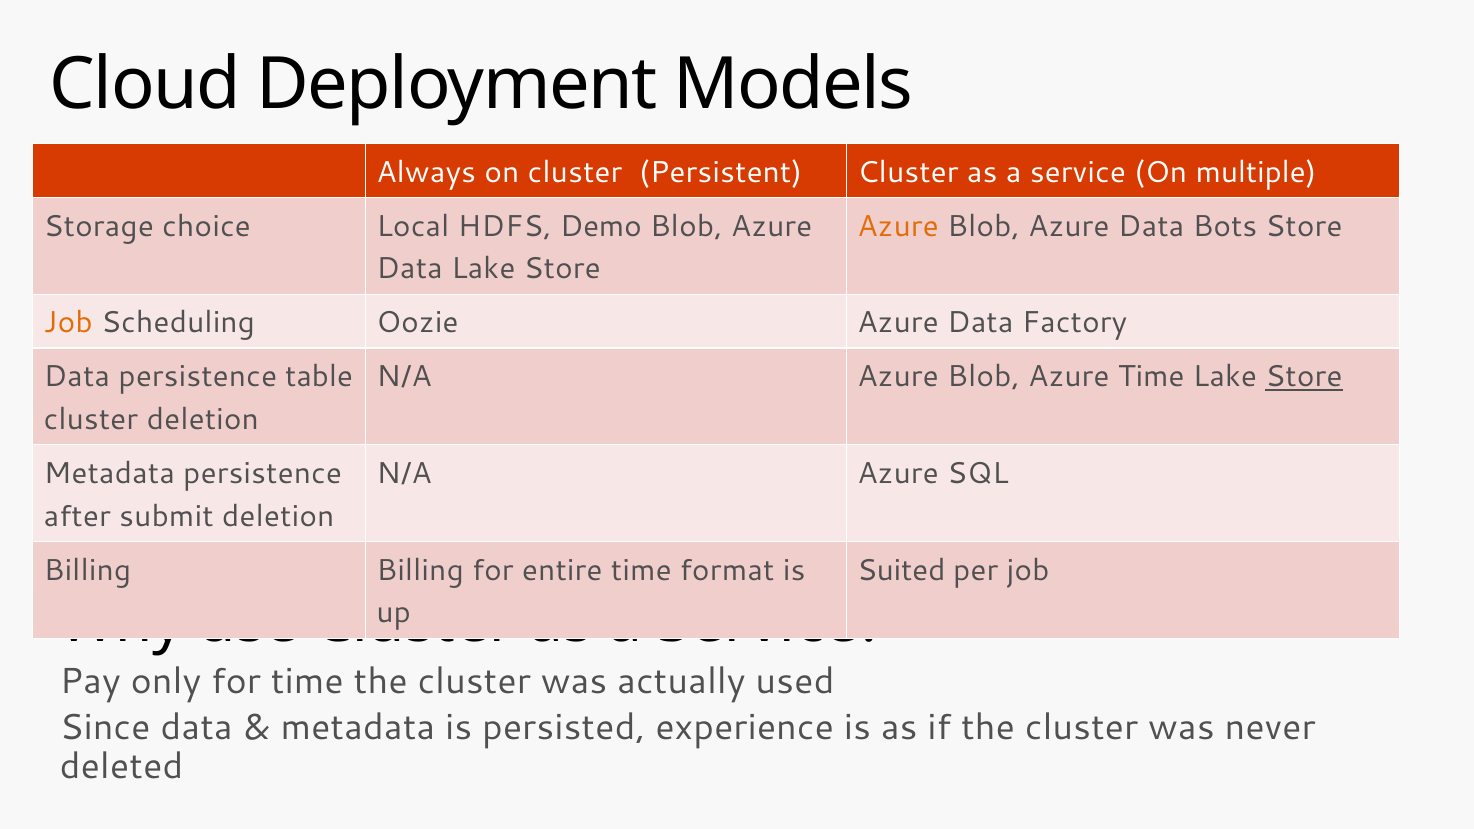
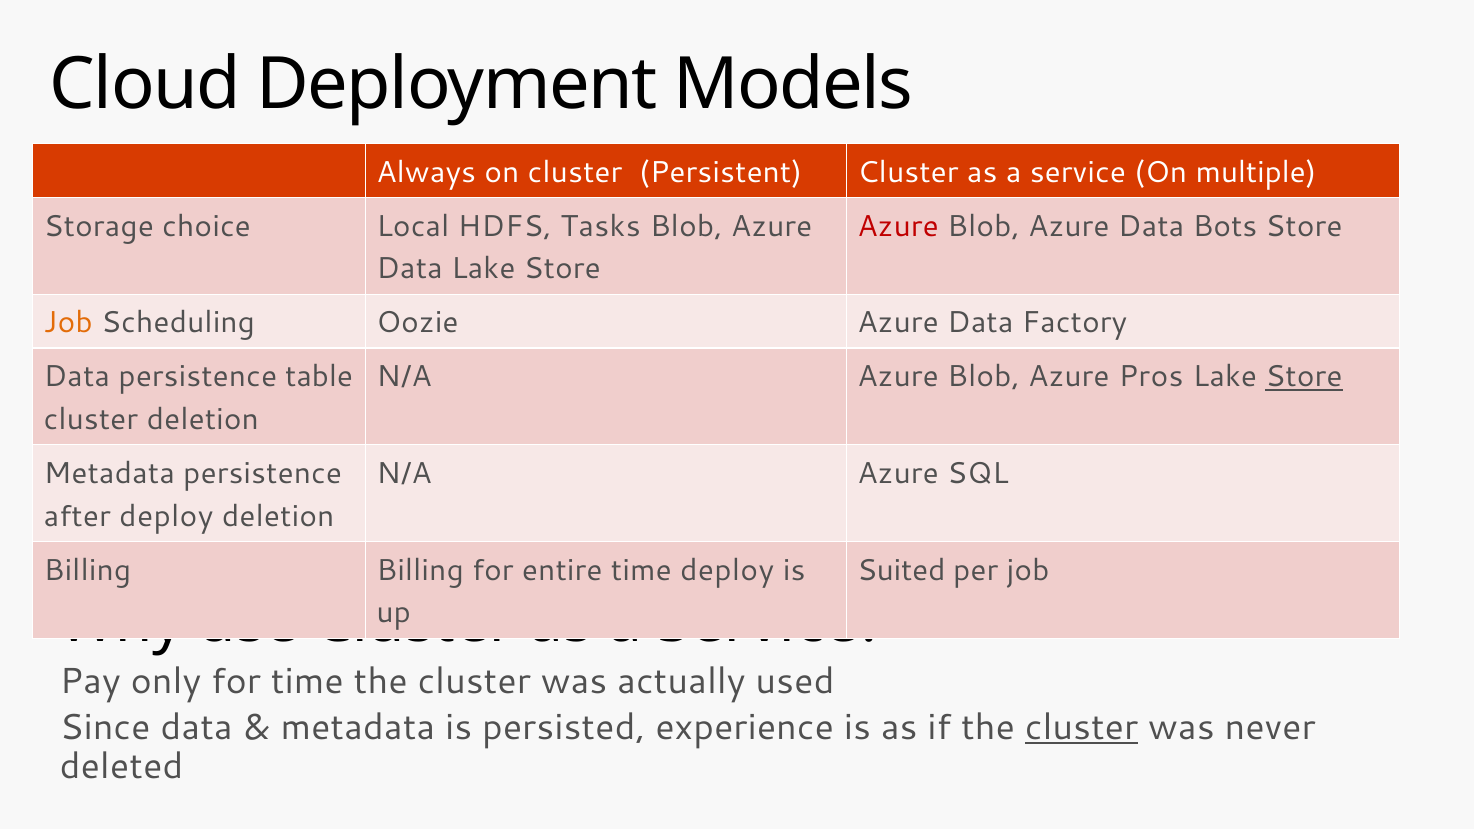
Demo: Demo -> Tasks
Azure at (898, 226) colour: orange -> red
Azure Time: Time -> Pros
after submit: submit -> deploy
time format: format -> deploy
cluster at (1082, 728) underline: none -> present
